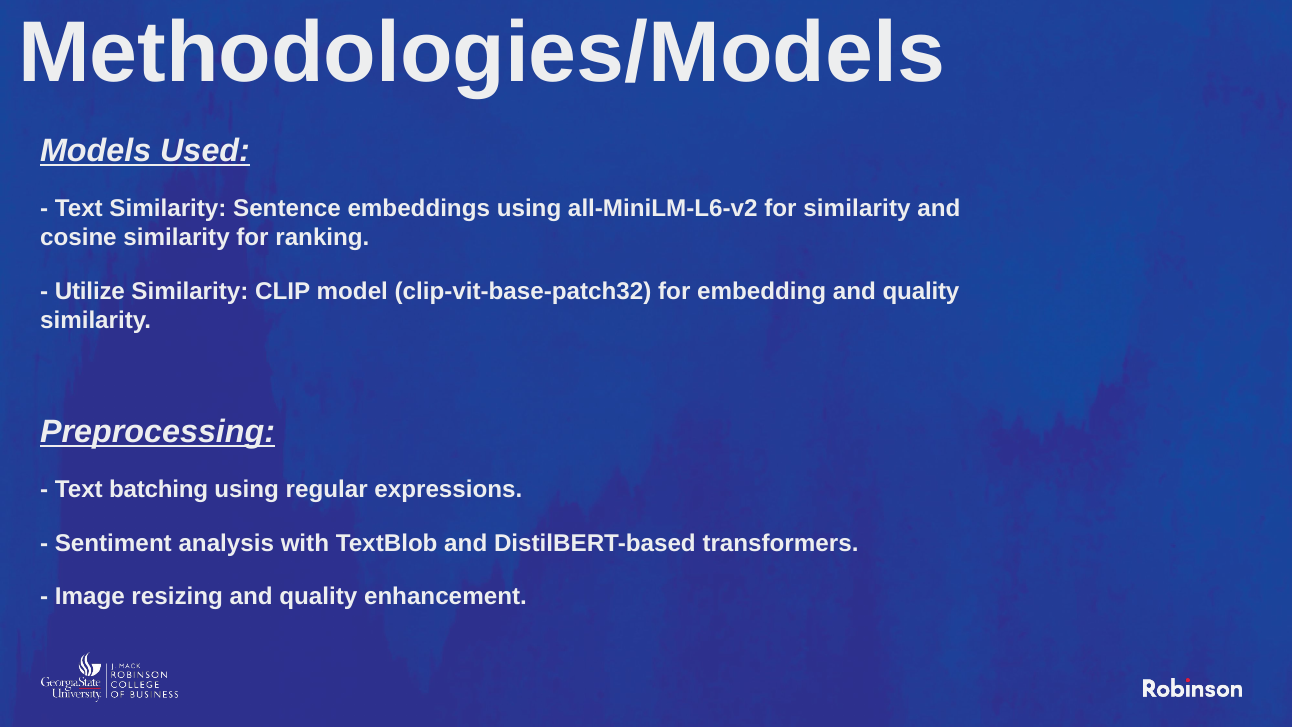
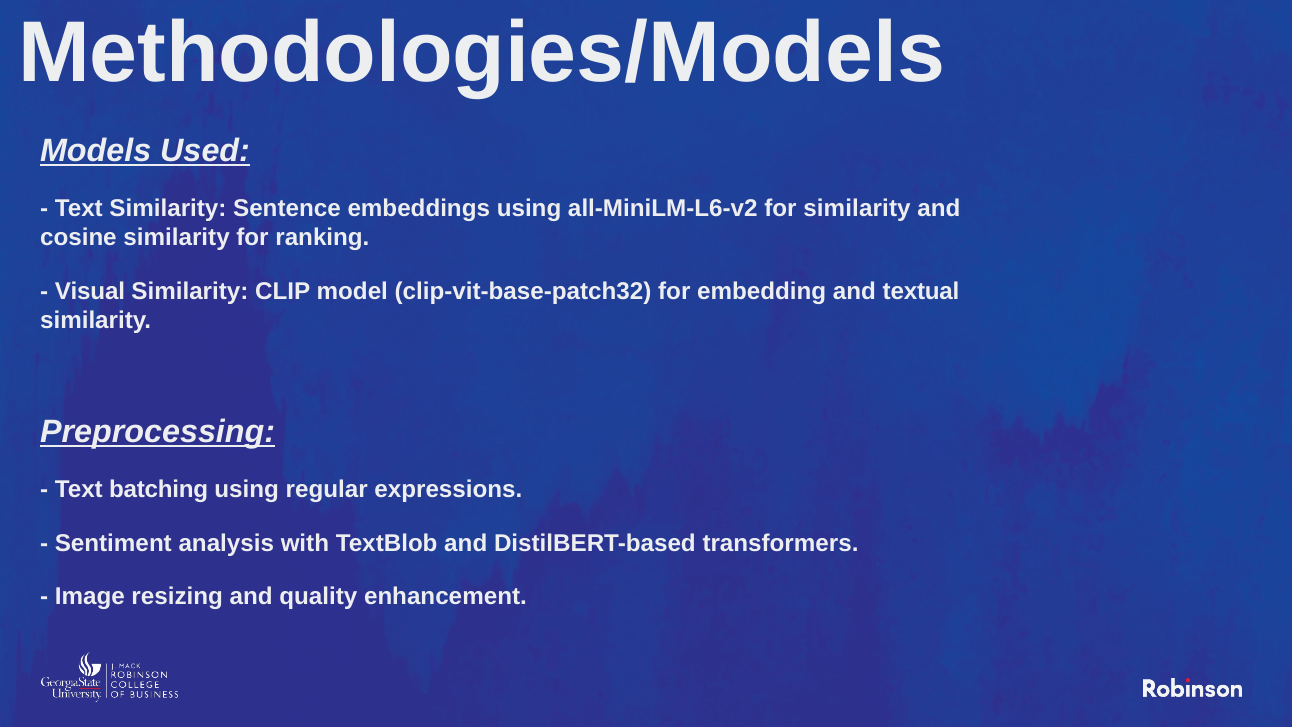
Utilize: Utilize -> Visual
embedding and quality: quality -> textual
